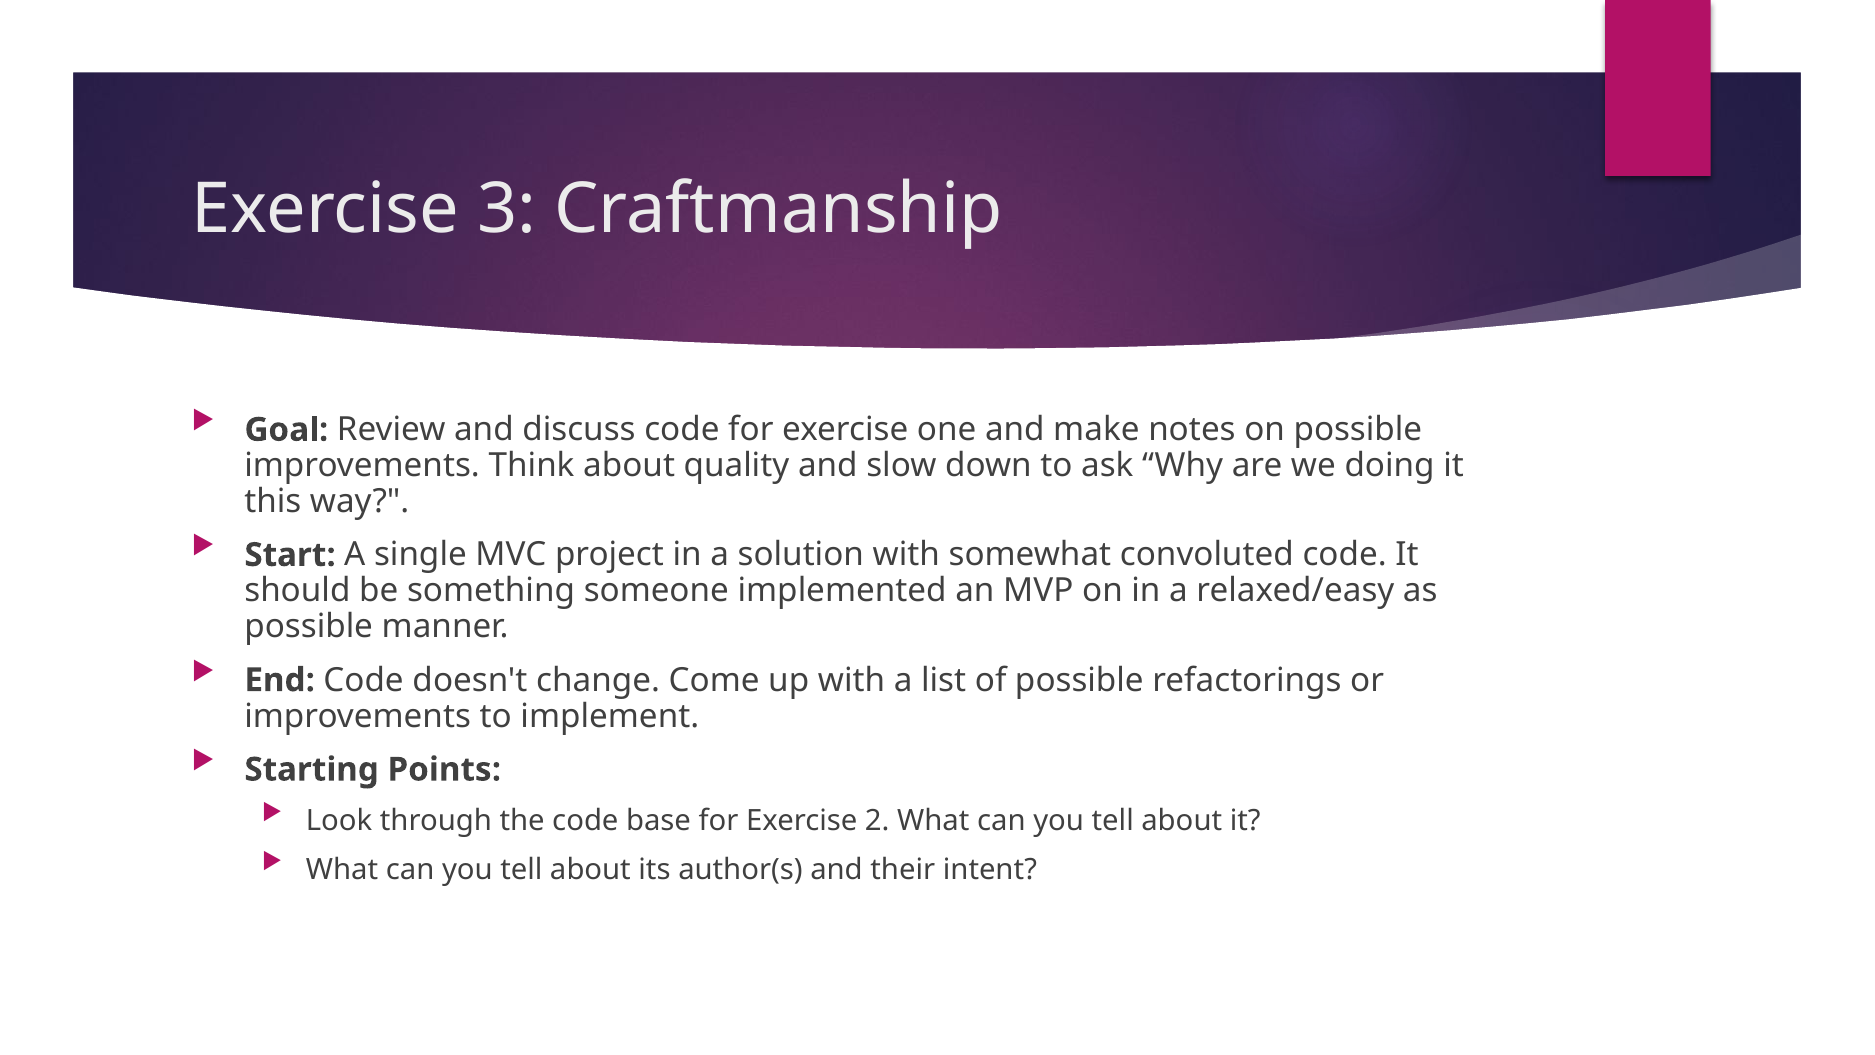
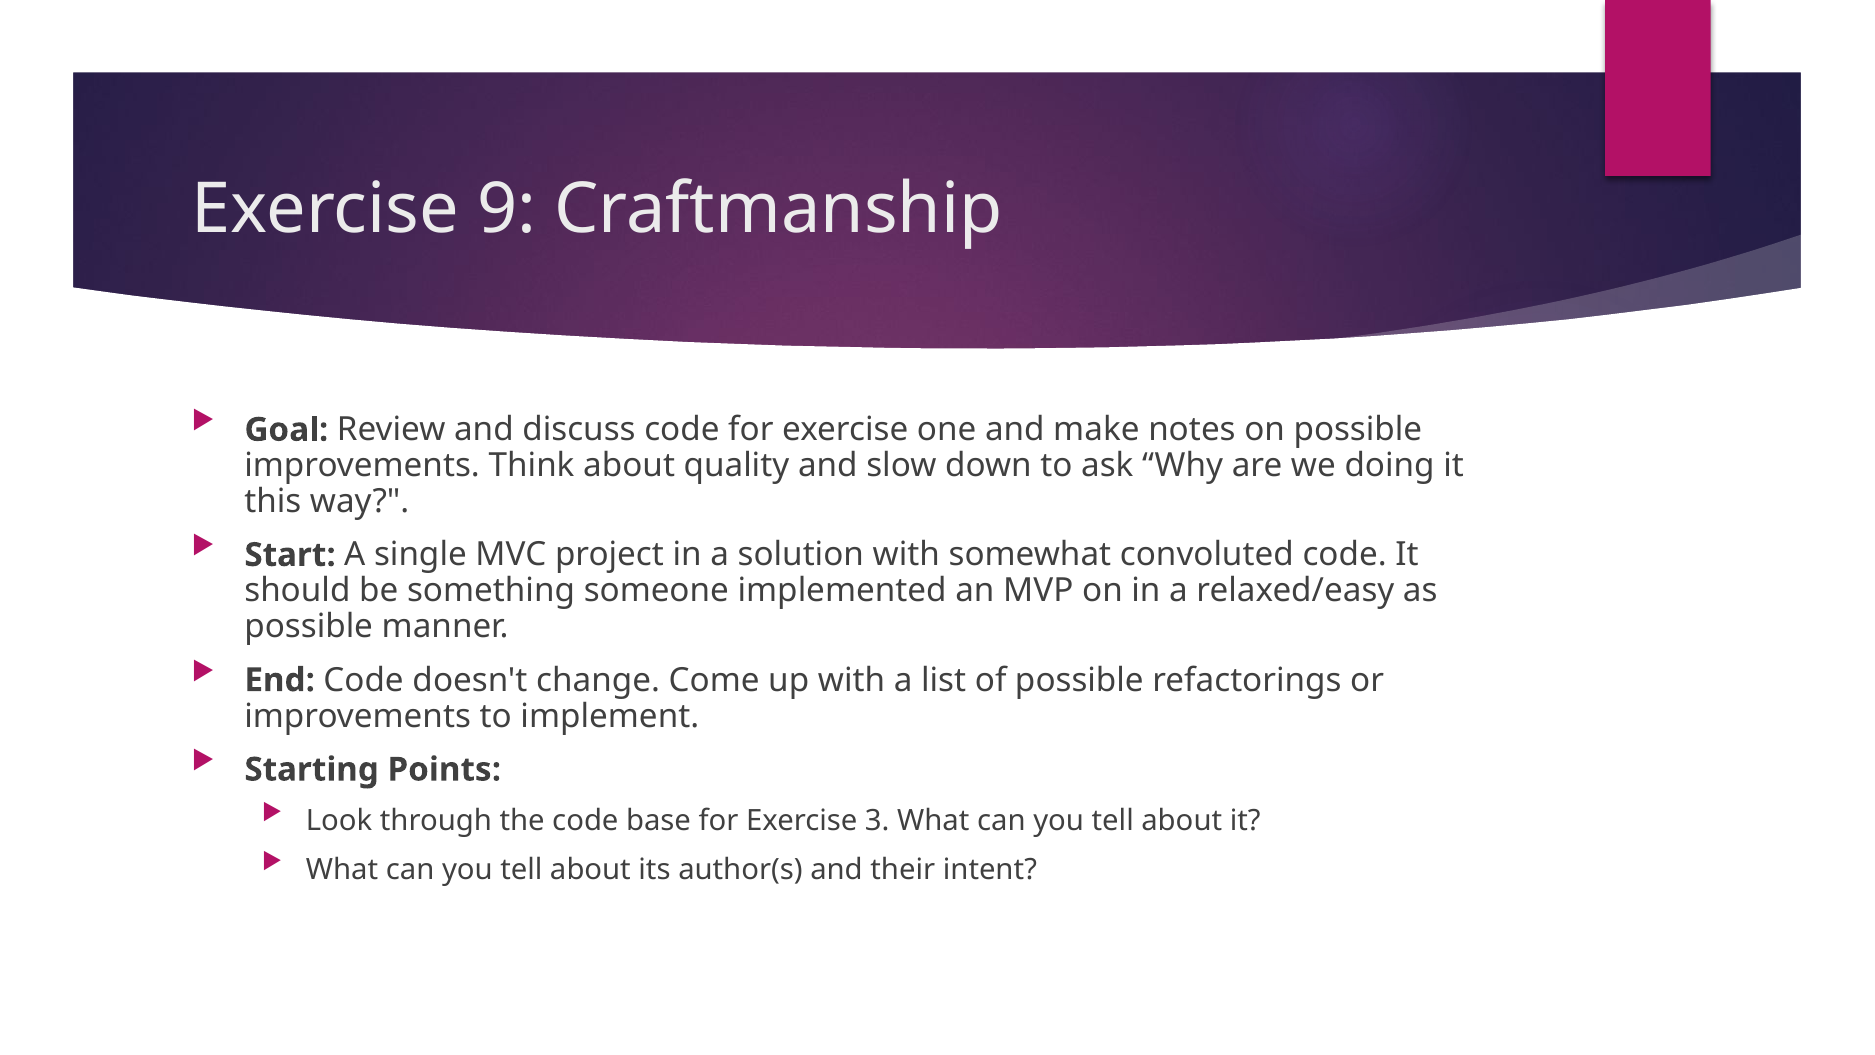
3: 3 -> 9
2: 2 -> 3
